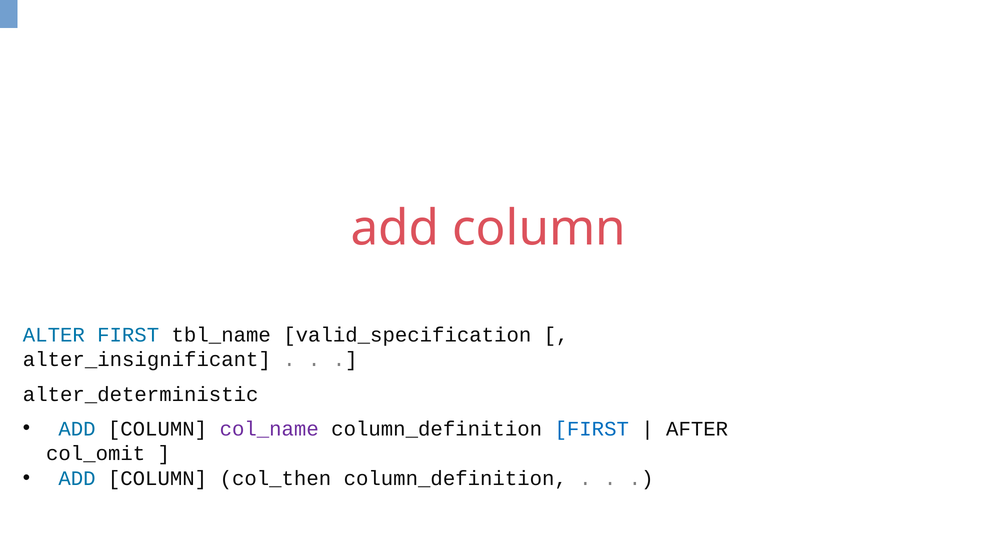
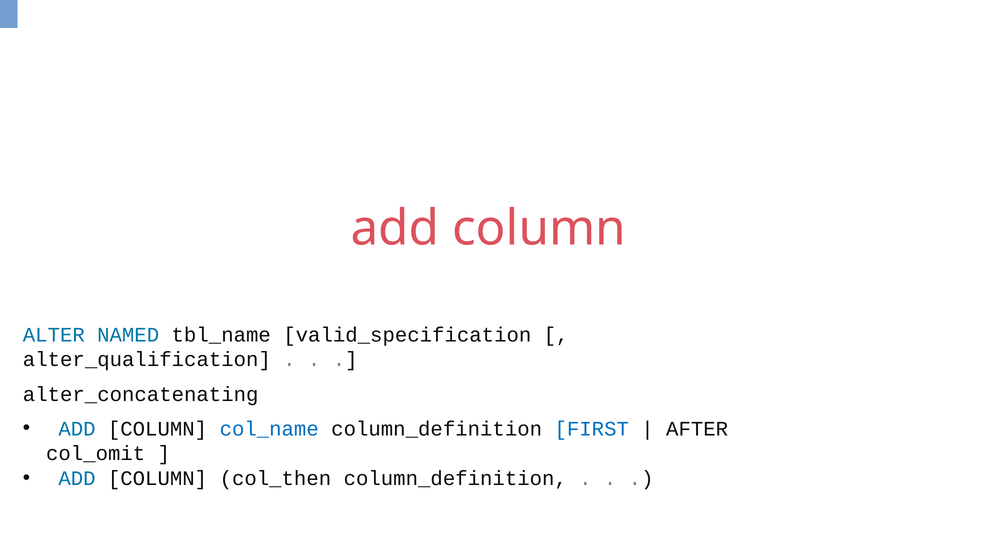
ALTER FIRST: FIRST -> NAMED
alter_insignificant: alter_insignificant -> alter_qualification
alter_deterministic: alter_deterministic -> alter_concatenating
col_name colour: purple -> blue
